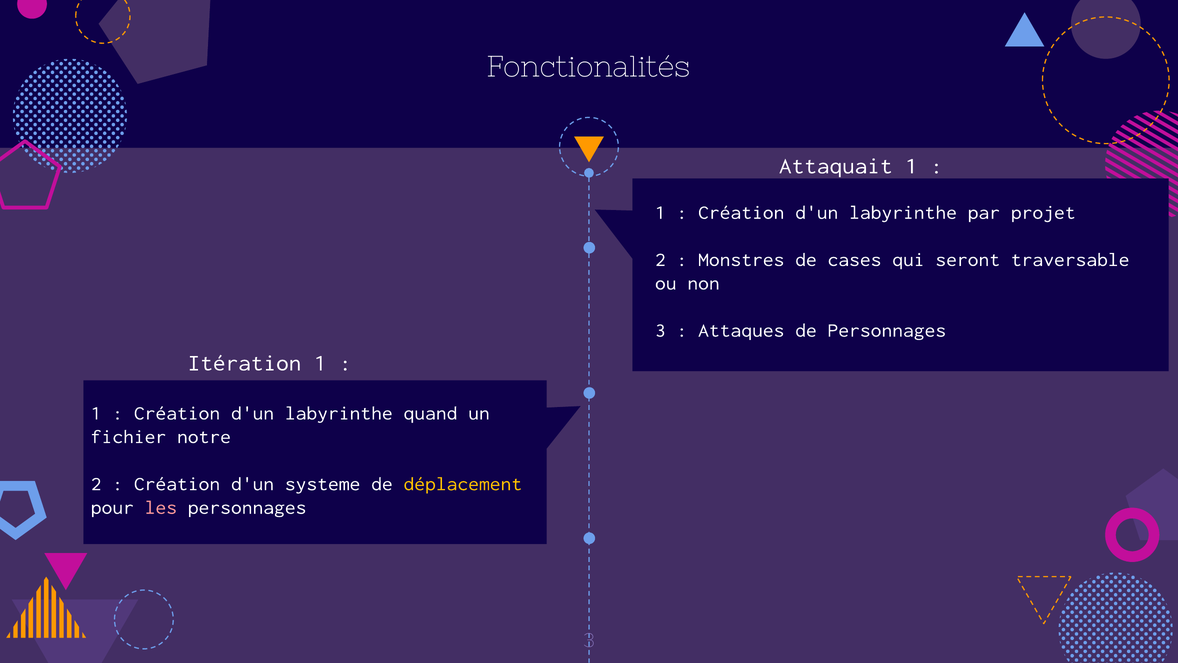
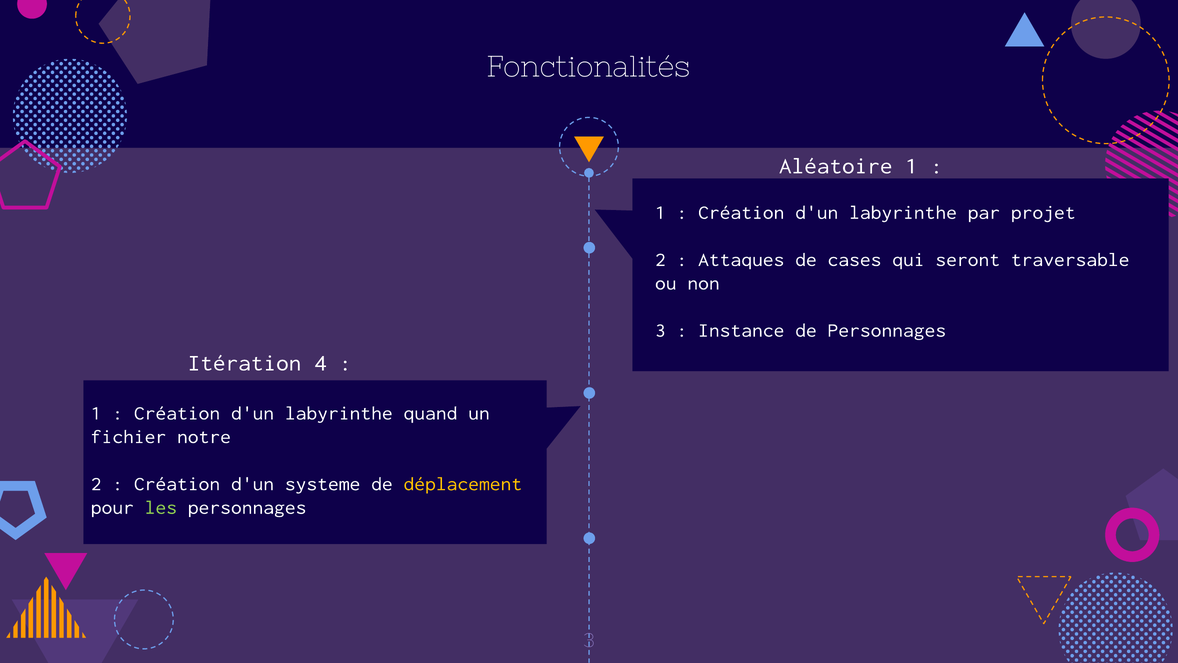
Attaquait: Attaquait -> Aléatoire
Monstres: Monstres -> Attaques
Attaques: Attaques -> Instance
Itération 1: 1 -> 4
les colour: pink -> light green
